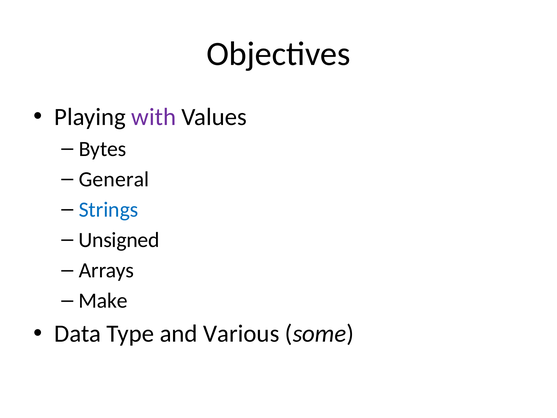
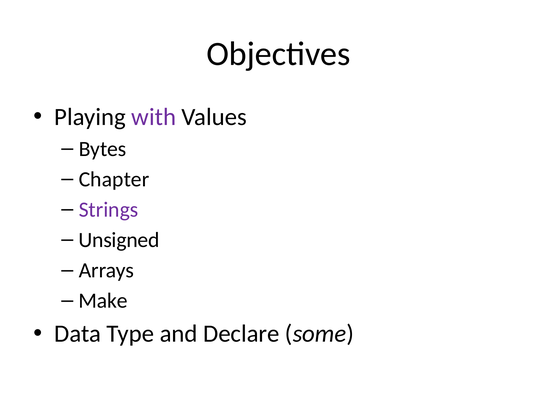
General: General -> Chapter
Strings colour: blue -> purple
Various: Various -> Declare
